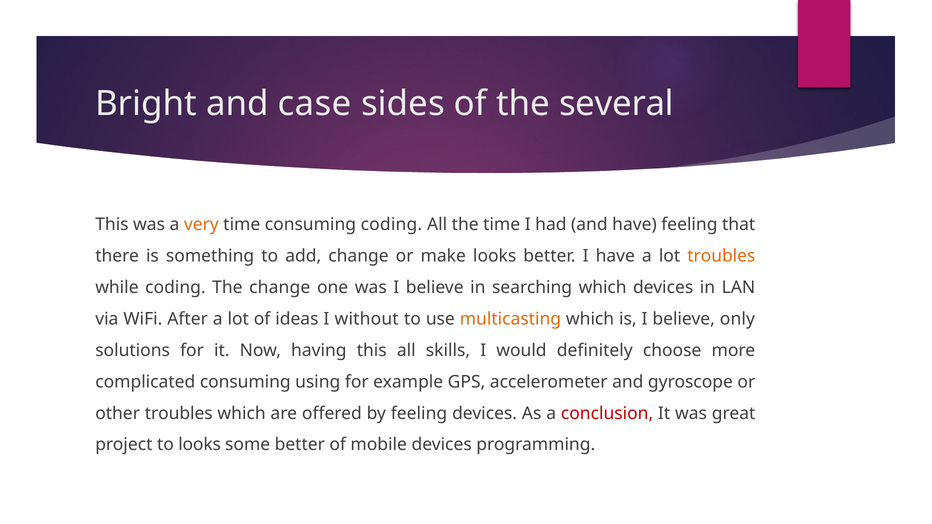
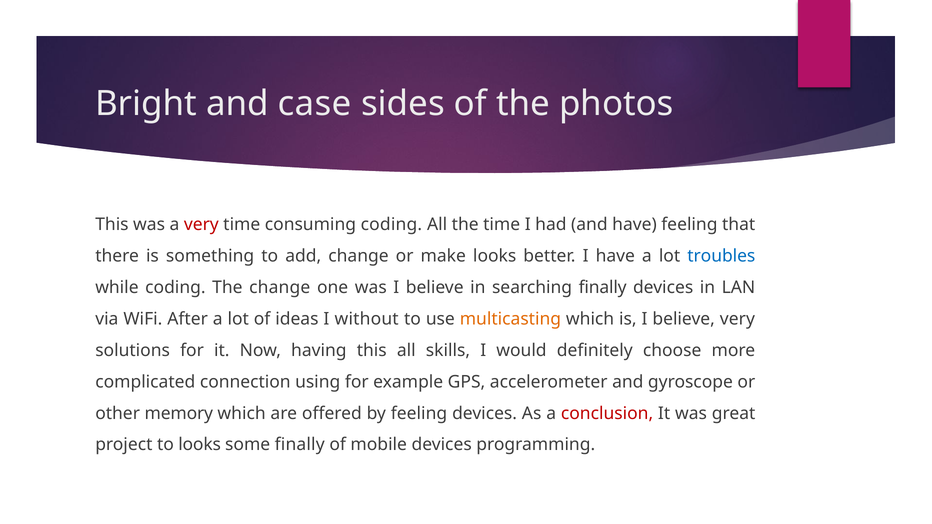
several: several -> photos
very at (201, 225) colour: orange -> red
troubles at (721, 256) colour: orange -> blue
searching which: which -> finally
believe only: only -> very
complicated consuming: consuming -> connection
other troubles: troubles -> memory
some better: better -> finally
